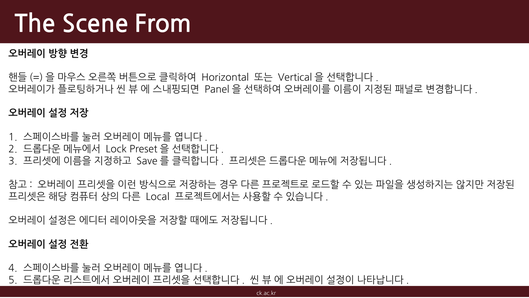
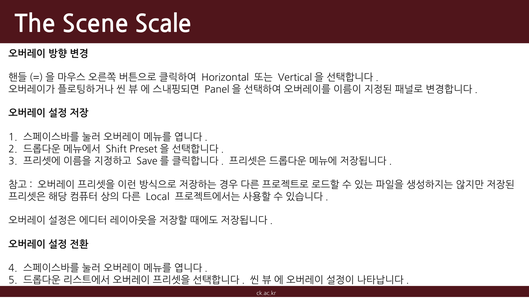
From: From -> Scale
Lock: Lock -> Shift
